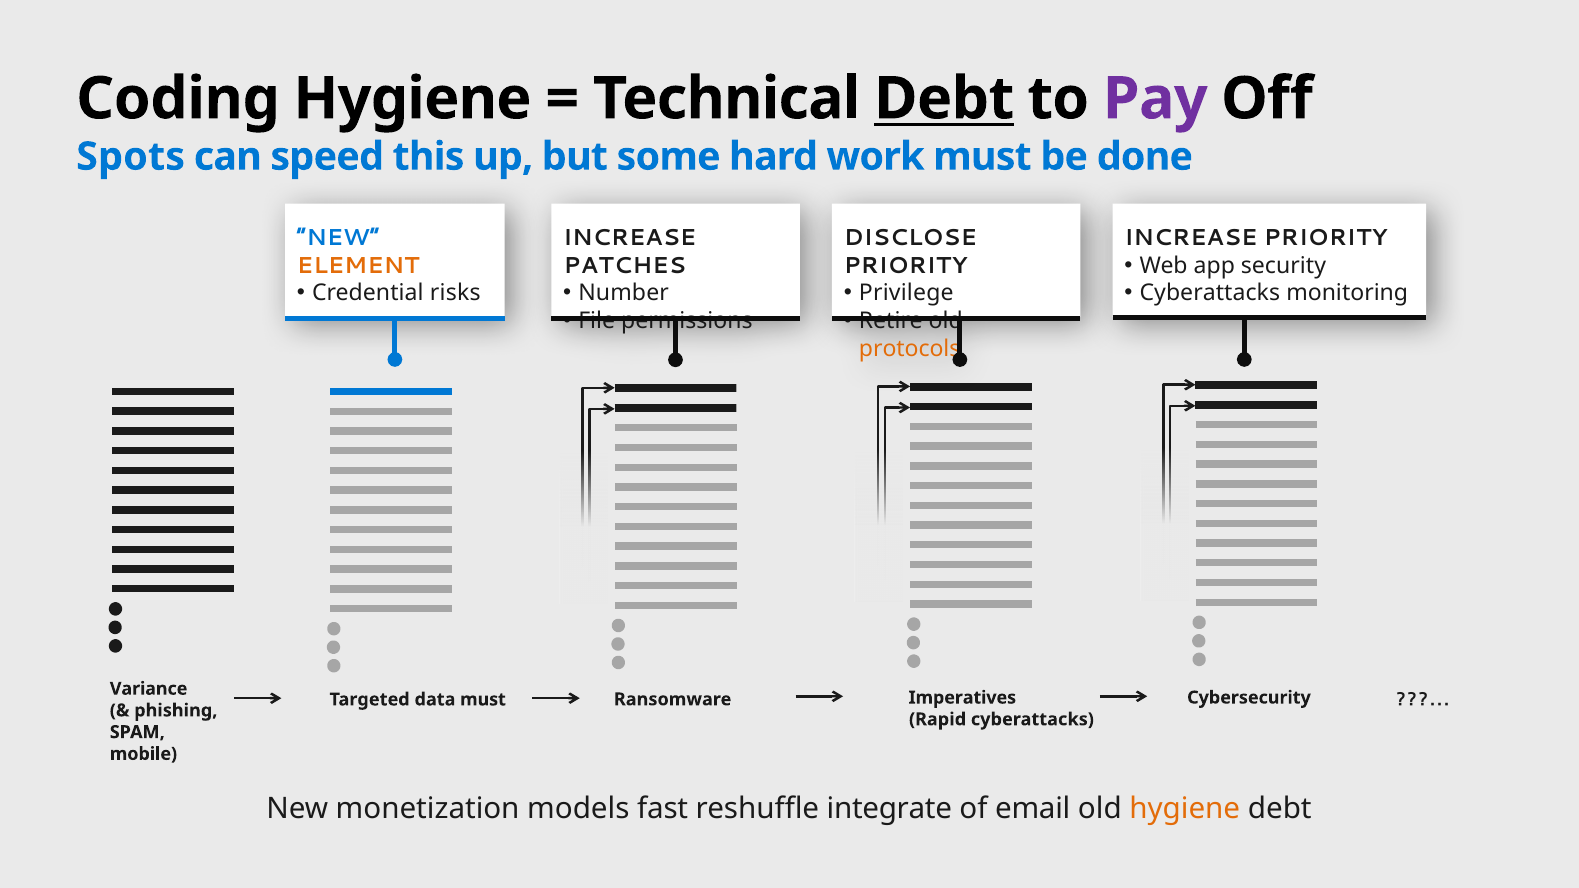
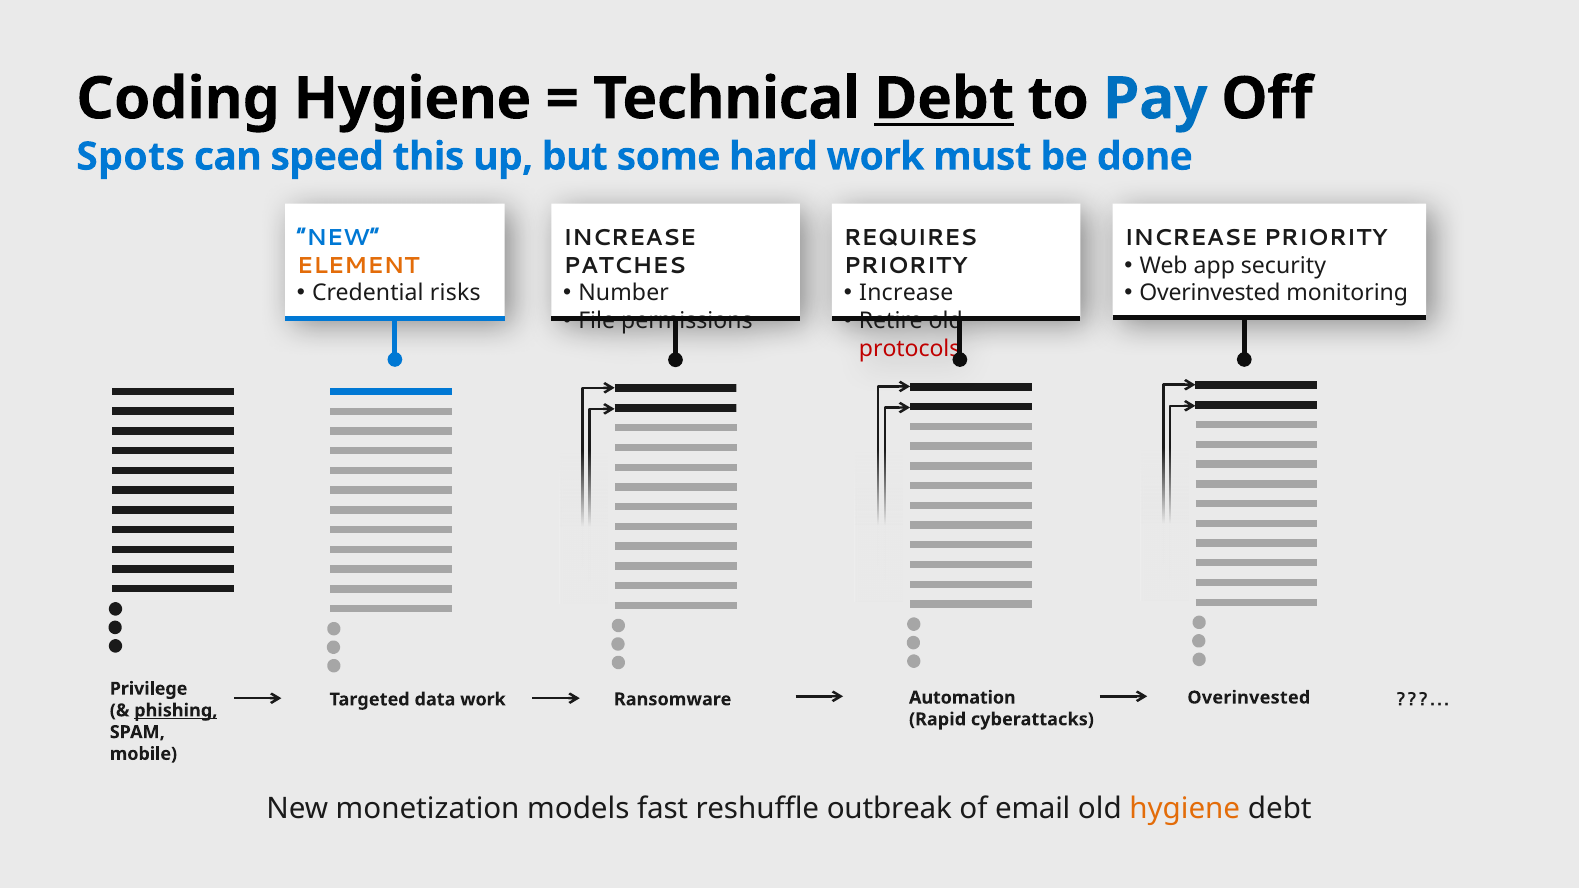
Pay colour: purple -> blue
DISCLOSE: DISCLOSE -> REQUIRES
Privilege at (906, 293): Privilege -> Increase
Cyberattacks at (1210, 293): Cyberattacks -> Overinvested
protocols colour: orange -> red
Variance: Variance -> Privilege
Cybersecurity at (1249, 698): Cybersecurity -> Overinvested
data must: must -> work
Imperatives: Imperatives -> Automation
phishing underline: none -> present
integrate: integrate -> outbreak
